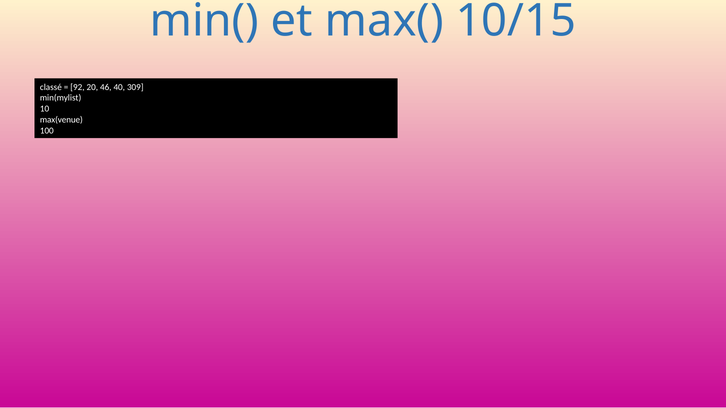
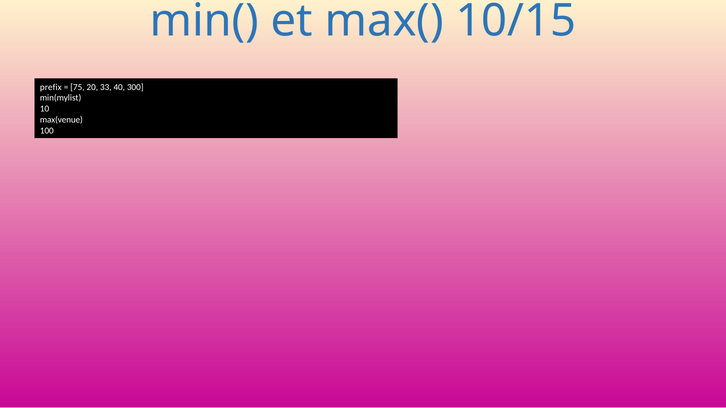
classé: classé -> prefix
92: 92 -> 75
46: 46 -> 33
309: 309 -> 300
